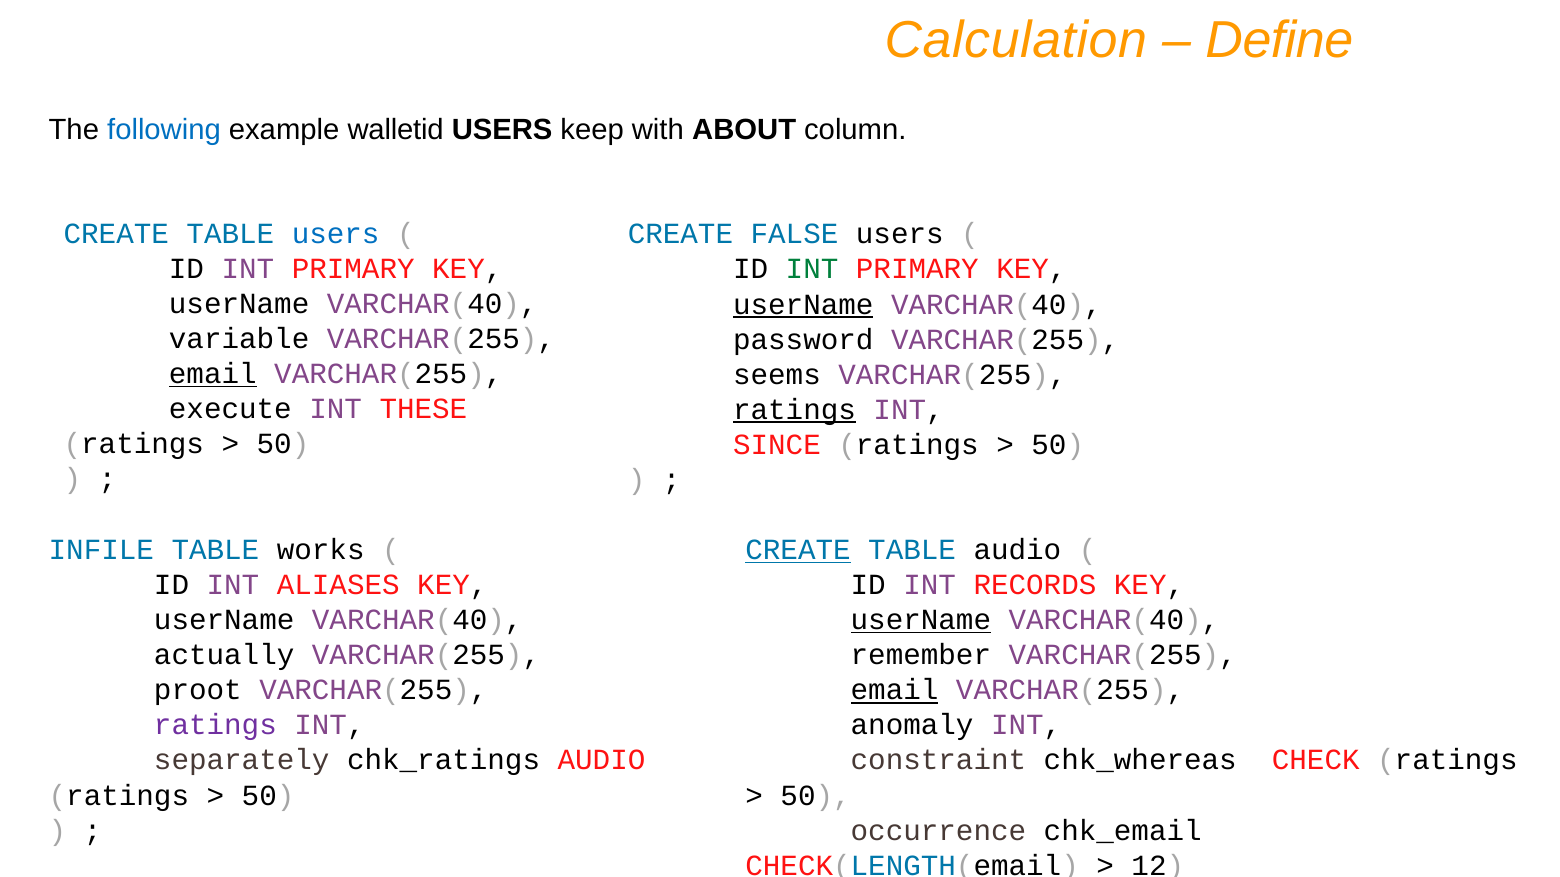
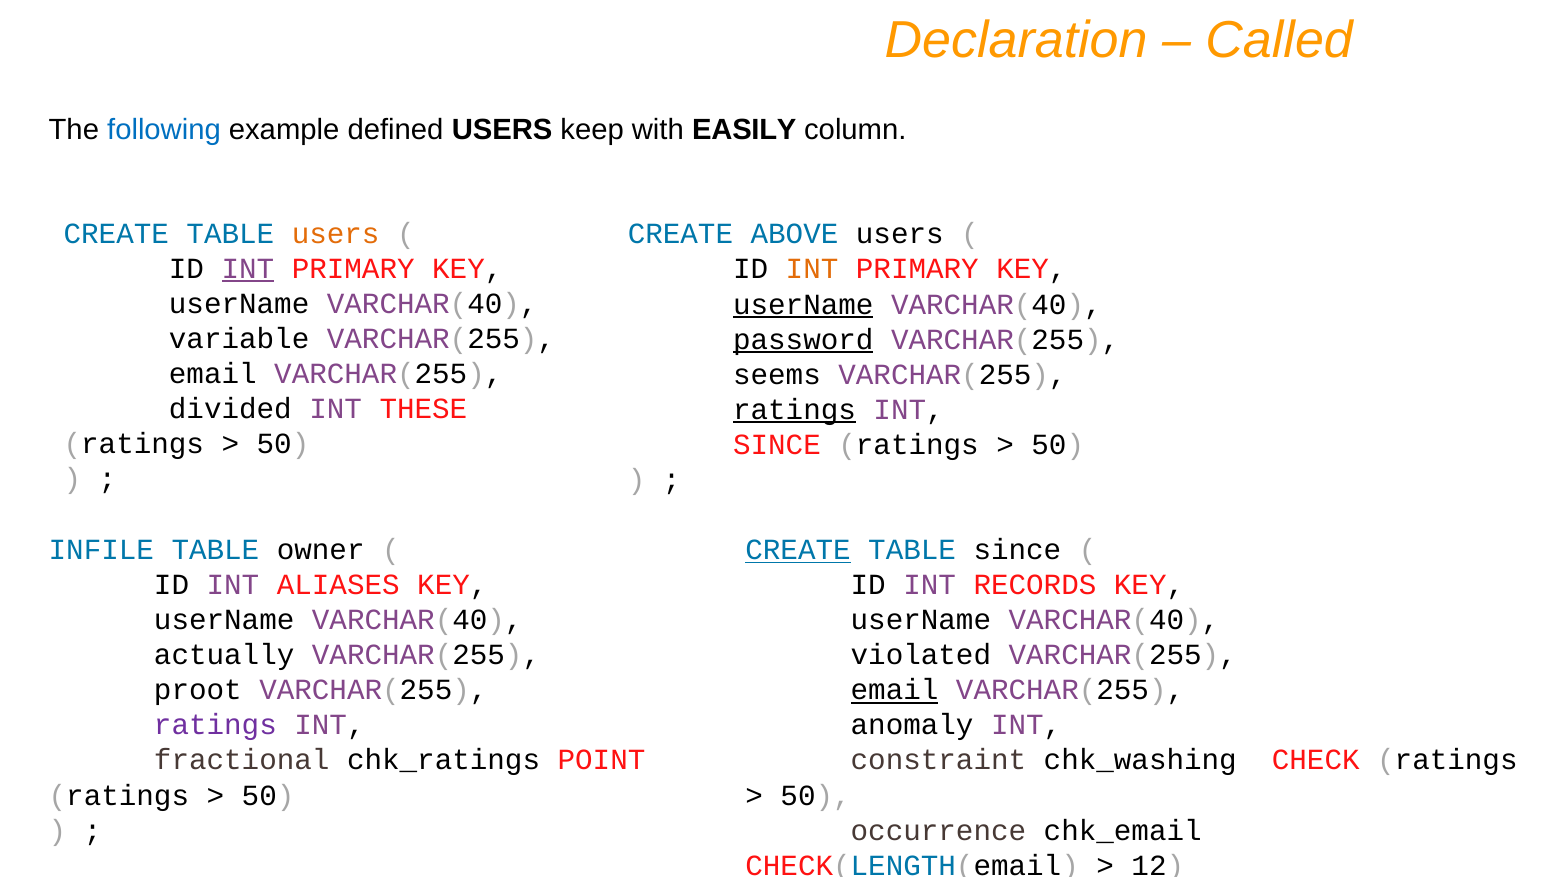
Calculation: Calculation -> Declaration
Define: Define -> Called
walletid: walletid -> defined
ABOUT: ABOUT -> EASILY
users at (336, 234) colour: blue -> orange
FALSE: FALSE -> ABOVE
INT at (248, 269) underline: none -> present
INT at (812, 269) colour: green -> orange
password underline: none -> present
email at (213, 374) underline: present -> none
execute: execute -> divided
works: works -> owner
TABLE audio: audio -> since
userName at (921, 620) underline: present -> none
remember: remember -> violated
separately: separately -> fractional
chk_ratings AUDIO: AUDIO -> POINT
chk_whereas: chk_whereas -> chk_washing
